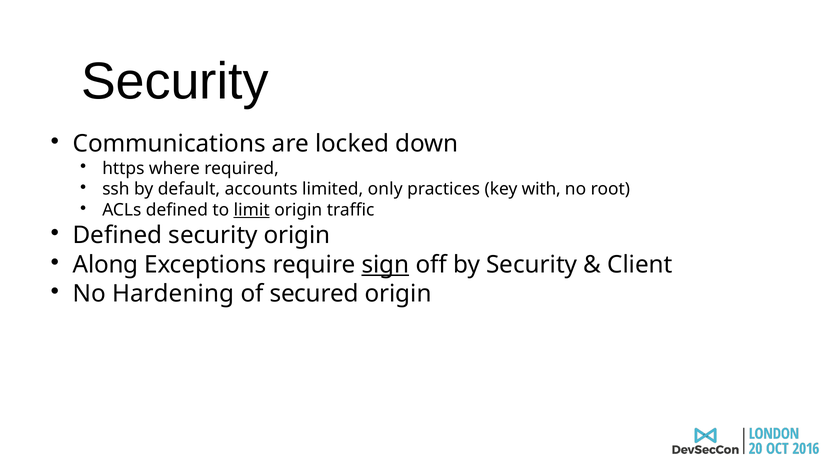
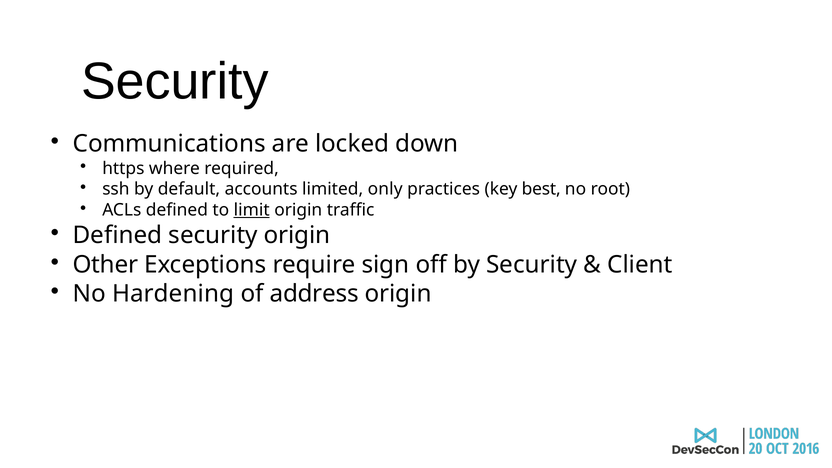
with: with -> best
Along: Along -> Other
sign underline: present -> none
secured: secured -> address
